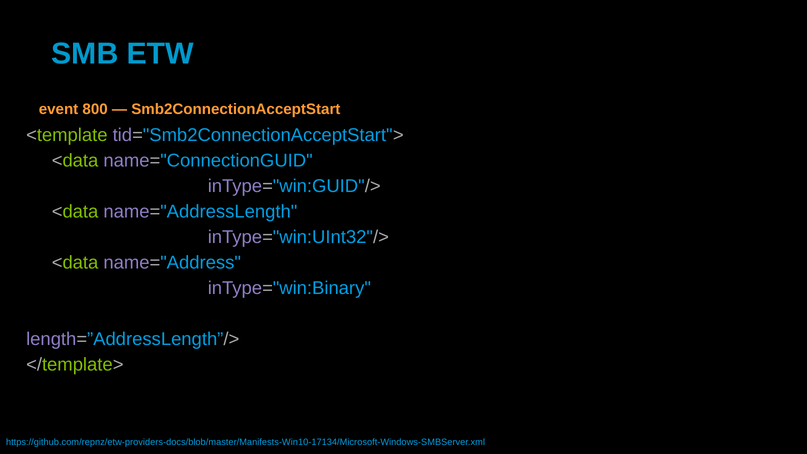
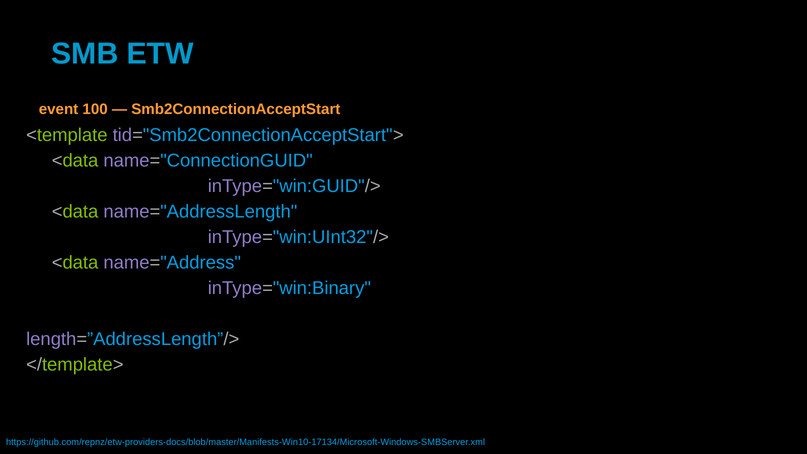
800: 800 -> 100
